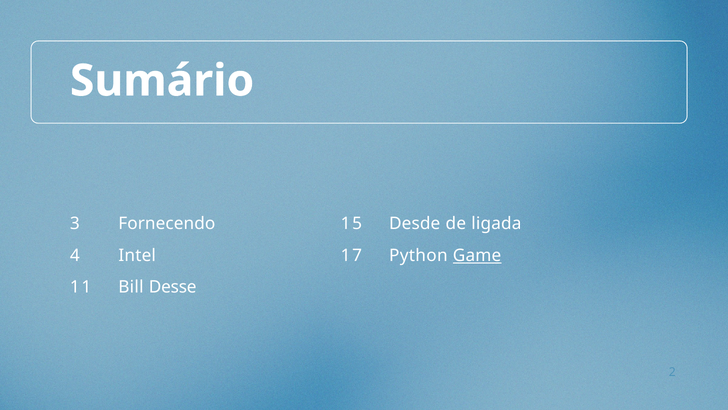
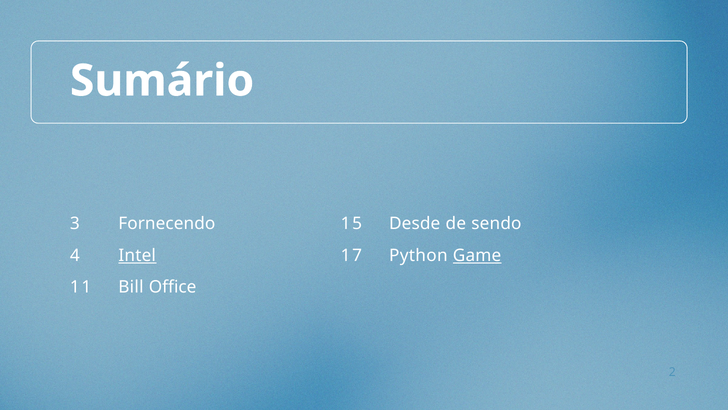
ligada: ligada -> sendo
Intel underline: none -> present
Desse: Desse -> Office
